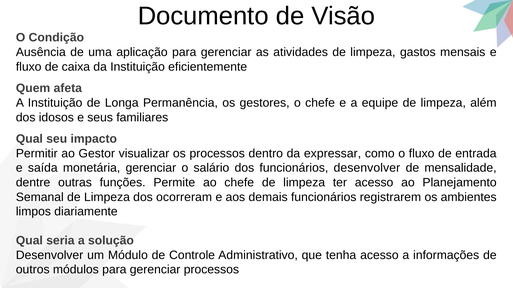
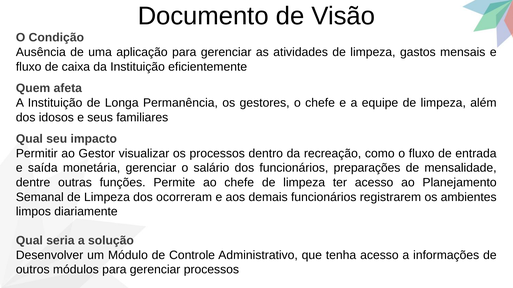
expressar: expressar -> recreação
funcionários desenvolver: desenvolver -> preparações
